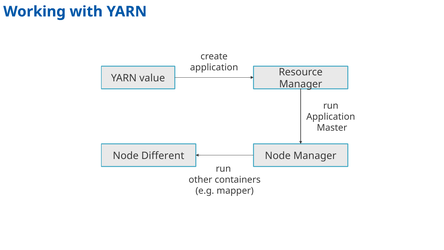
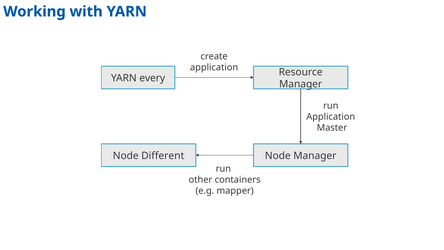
value: value -> every
